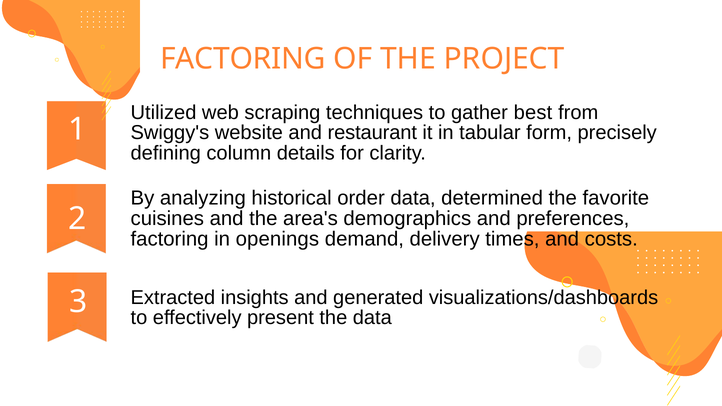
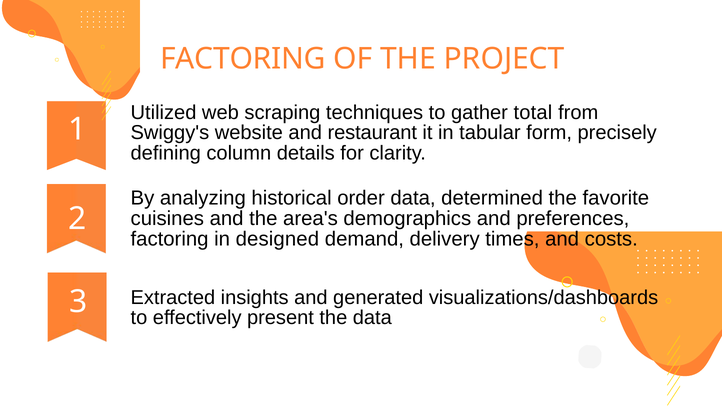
best: best -> total
openings: openings -> designed
